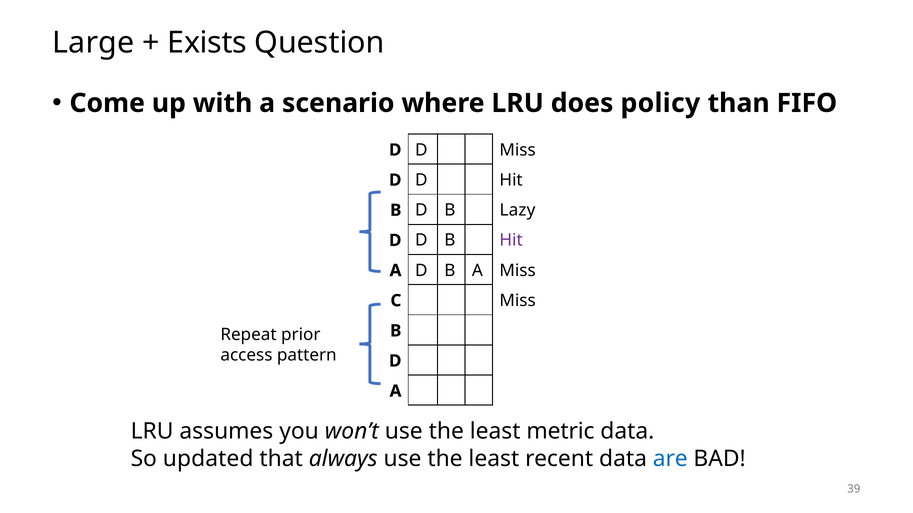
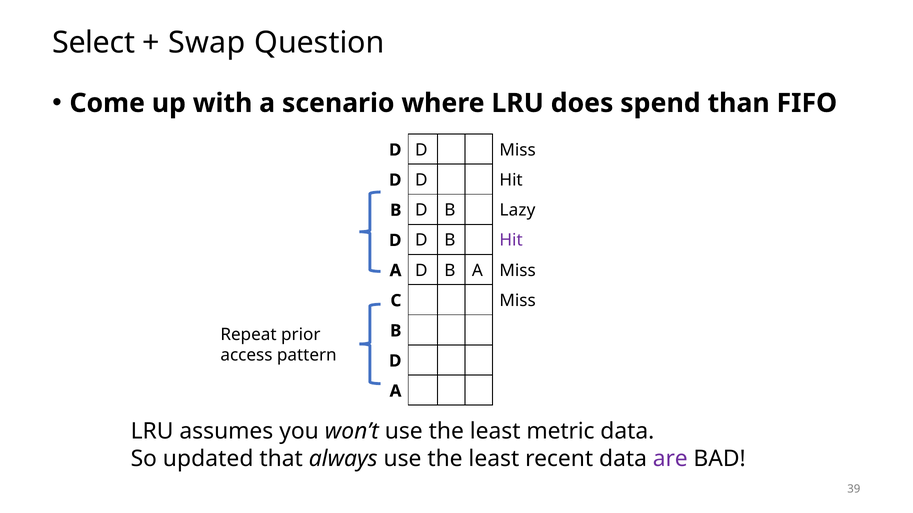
Large: Large -> Select
Exists: Exists -> Swap
policy: policy -> spend
are colour: blue -> purple
